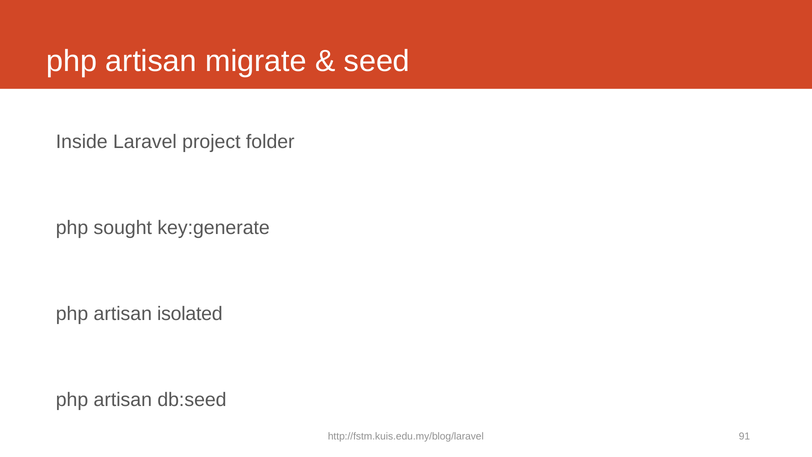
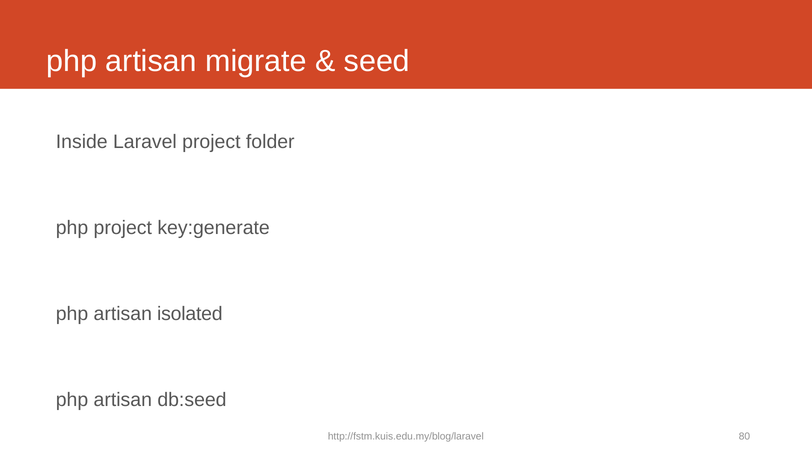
php sought: sought -> project
91: 91 -> 80
